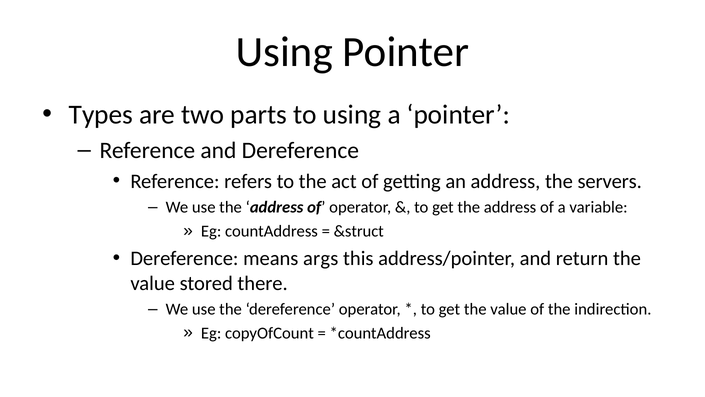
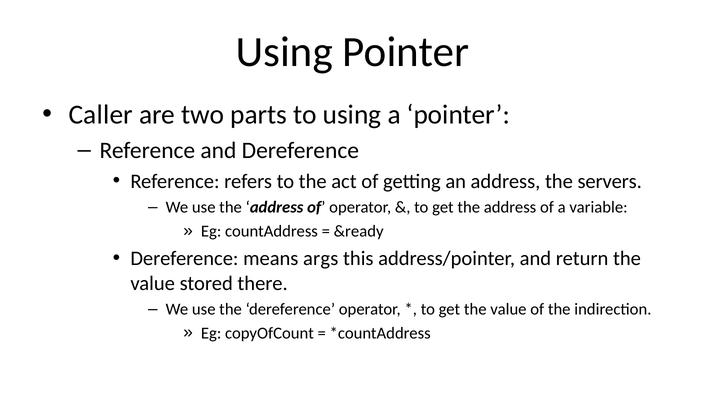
Types: Types -> Caller
&struct: &struct -> &ready
